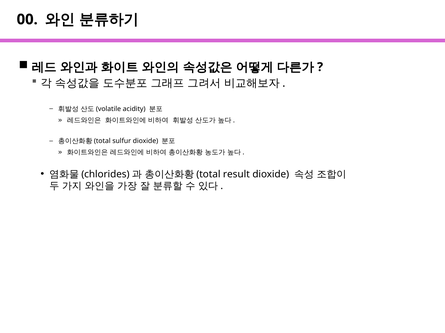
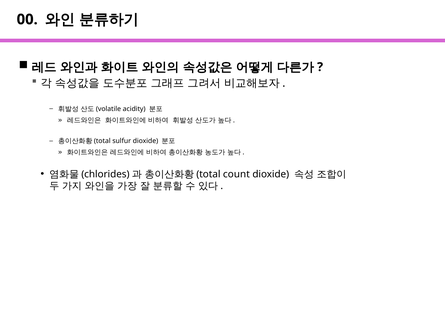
result: result -> count
